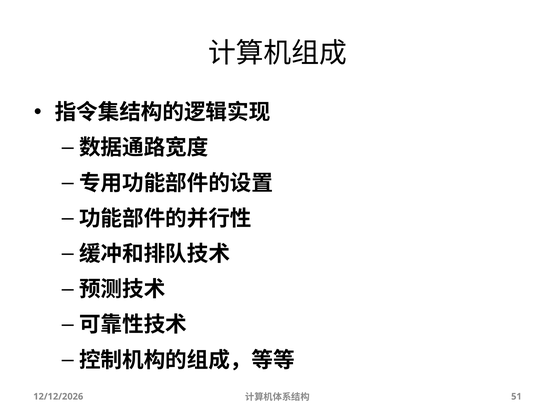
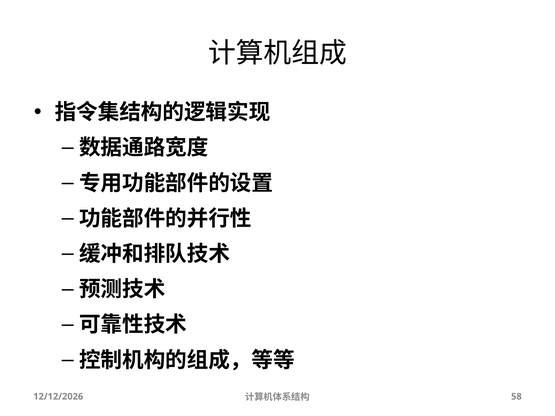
51: 51 -> 58
